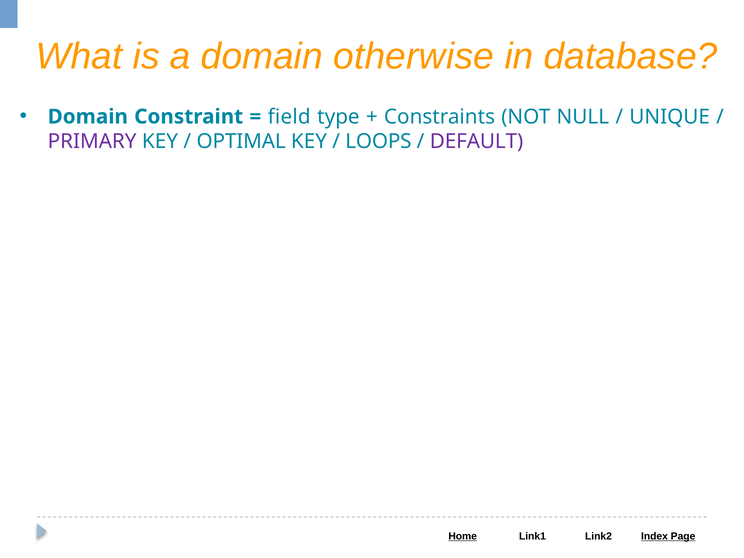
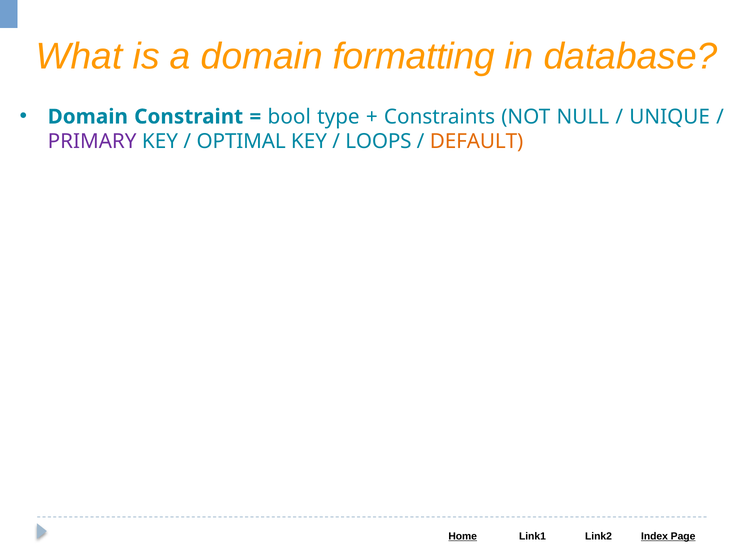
otherwise: otherwise -> formatting
field: field -> bool
DEFAULT colour: purple -> orange
